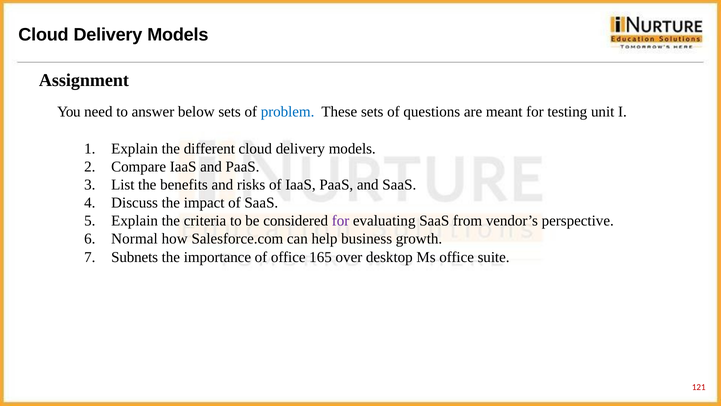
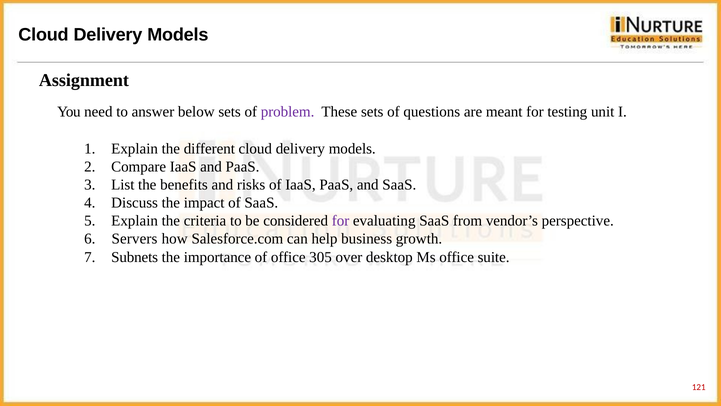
problem colour: blue -> purple
Normal: Normal -> Servers
165: 165 -> 305
